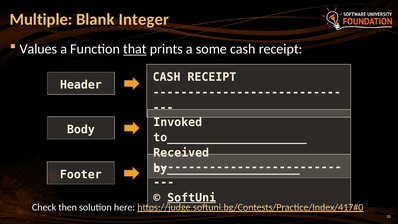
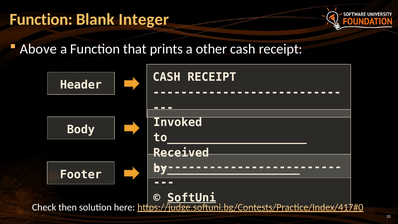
Multiple at (41, 19): Multiple -> Function
Values: Values -> Above
that underline: present -> none
some: some -> other
